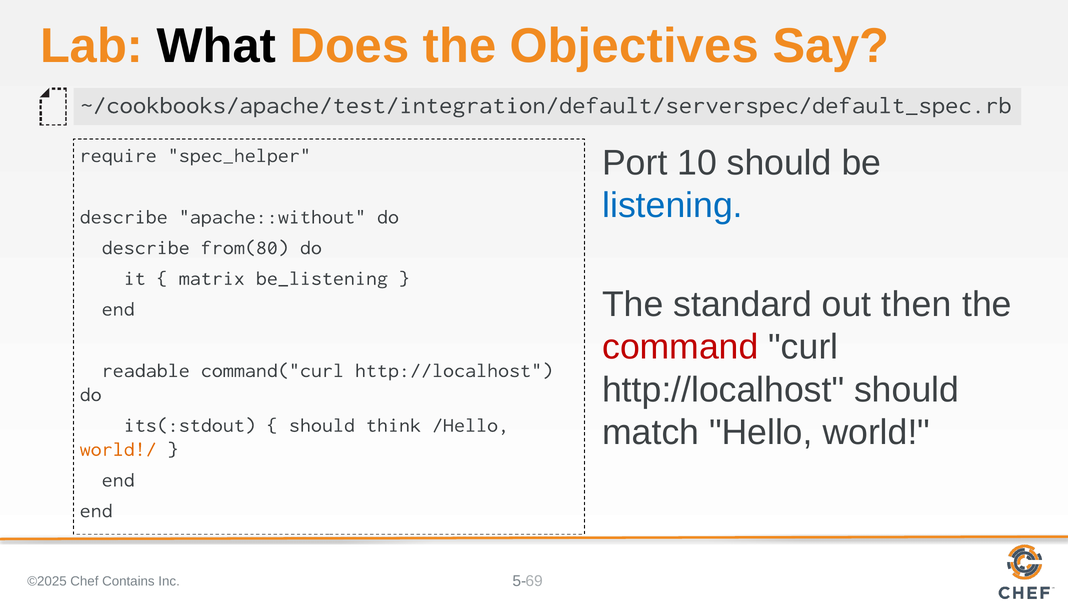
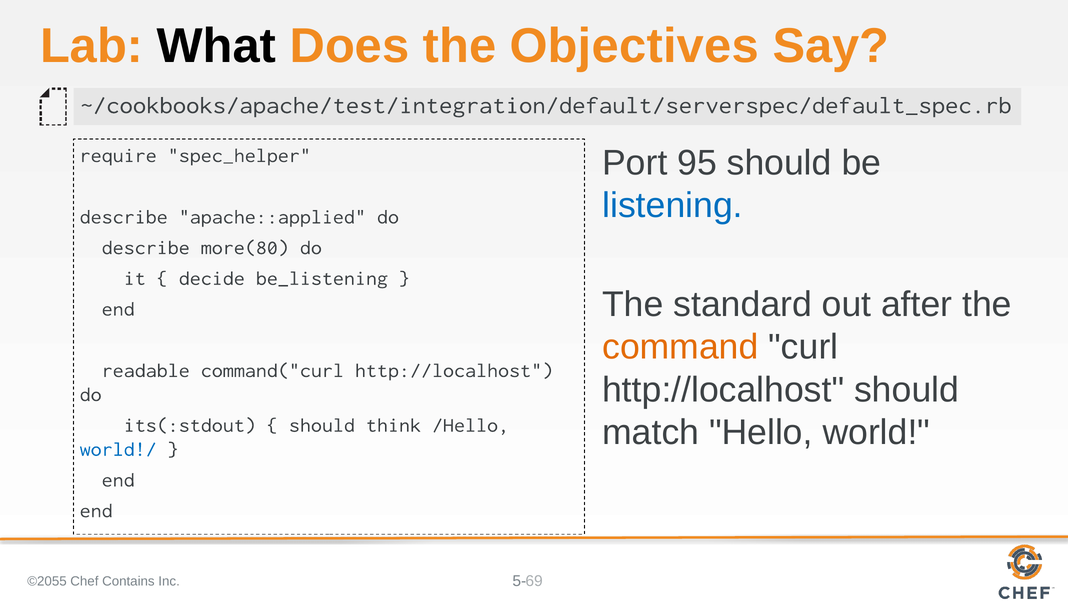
10: 10 -> 95
apache::without: apache::without -> apache::applied
from(80: from(80 -> more(80
matrix: matrix -> decide
then: then -> after
command colour: red -> orange
world!/ colour: orange -> blue
©2025: ©2025 -> ©2055
